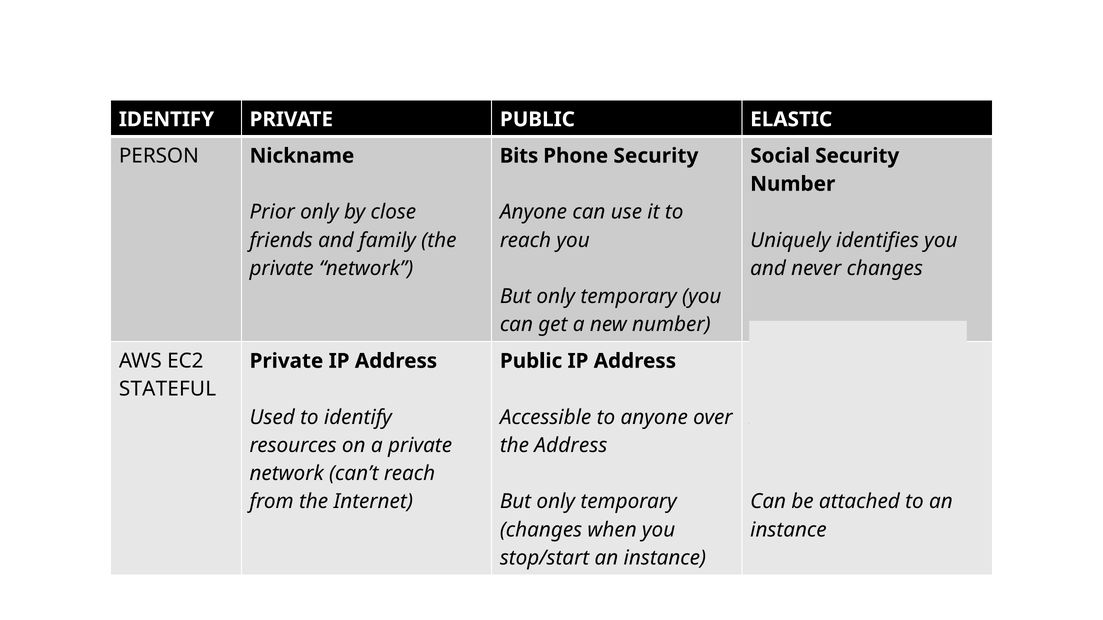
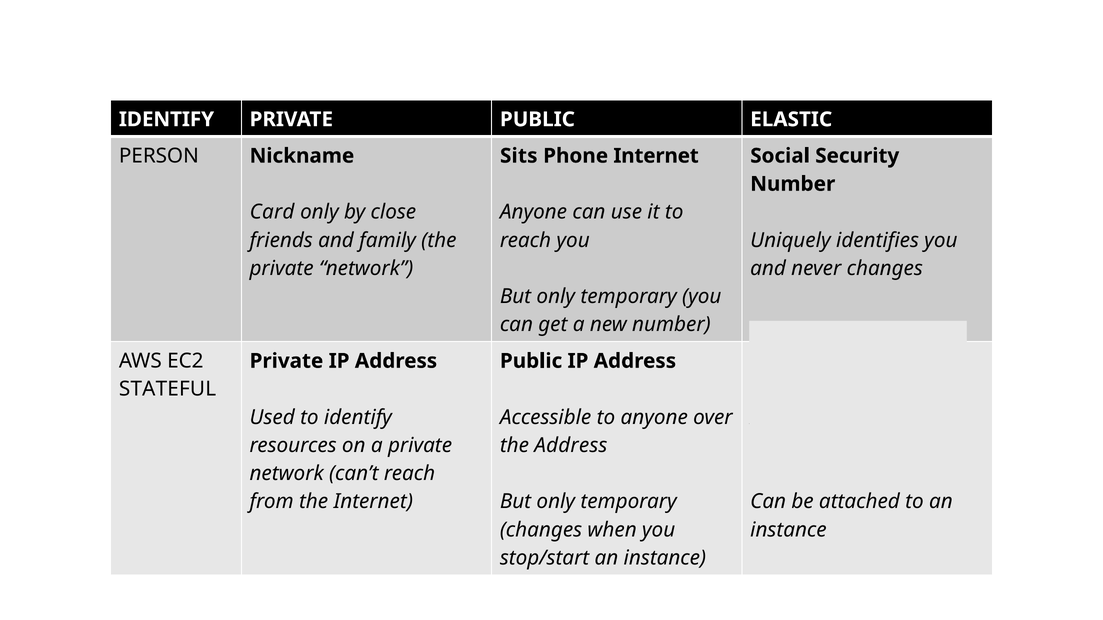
Bits: Bits -> Sits
Phone Security: Security -> Internet
Prior: Prior -> Card
